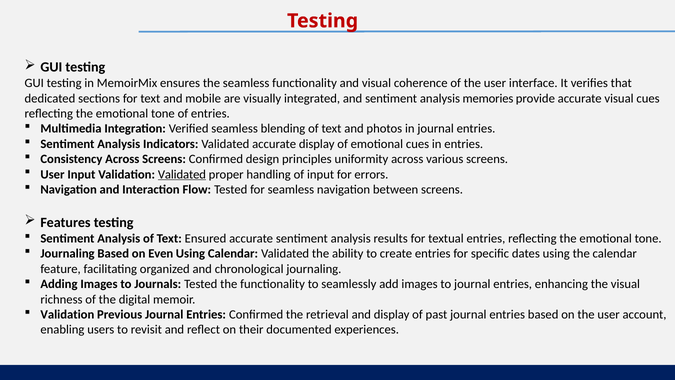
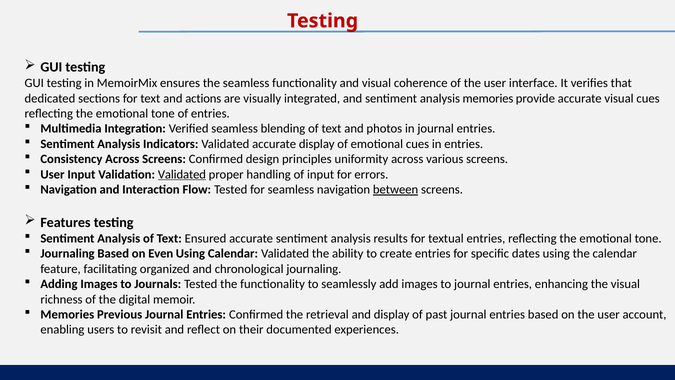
mobile: mobile -> actions
between underline: none -> present
Validation at (67, 314): Validation -> Memories
